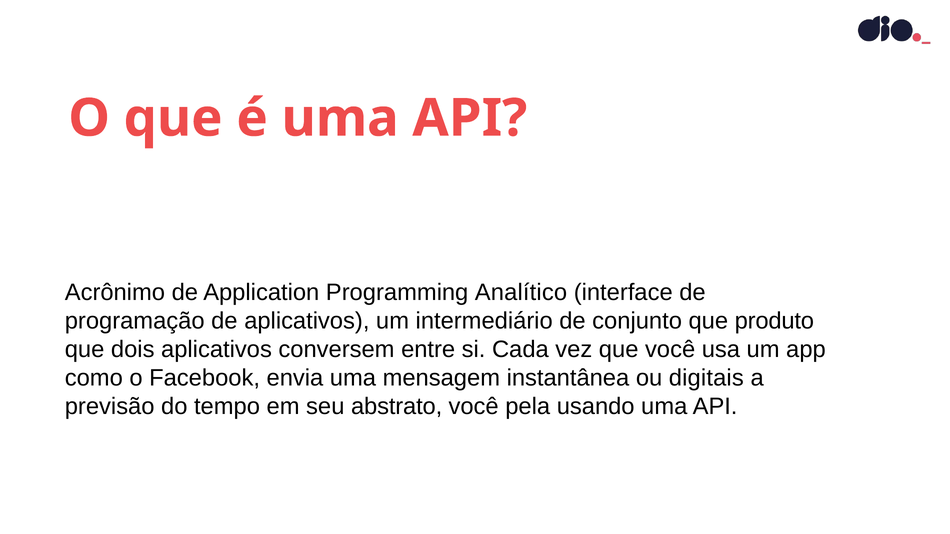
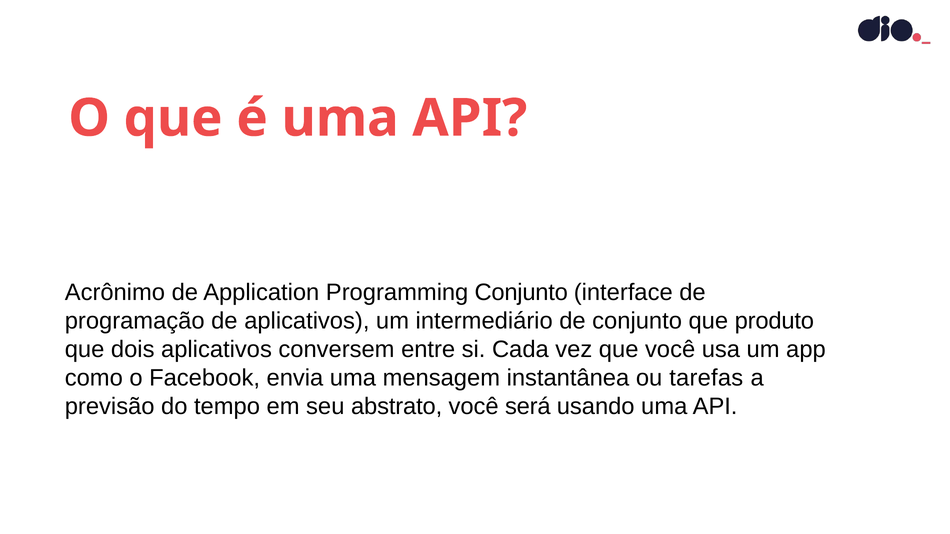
Programming Analítico: Analítico -> Conjunto
digitais: digitais -> tarefas
pela: pela -> será
